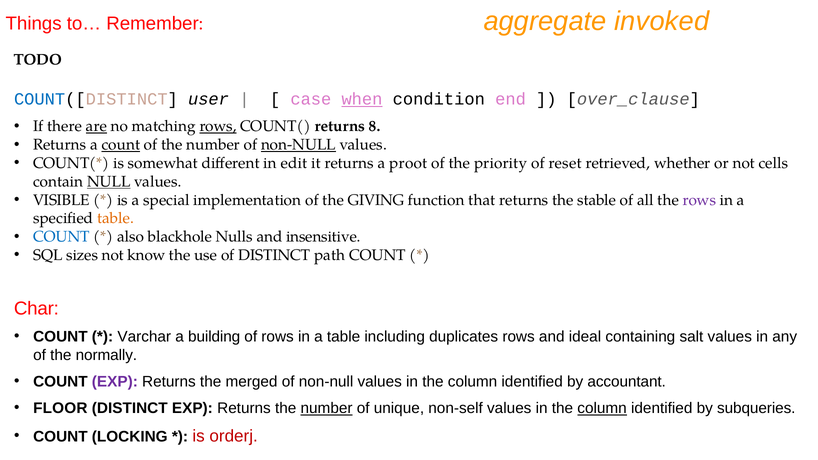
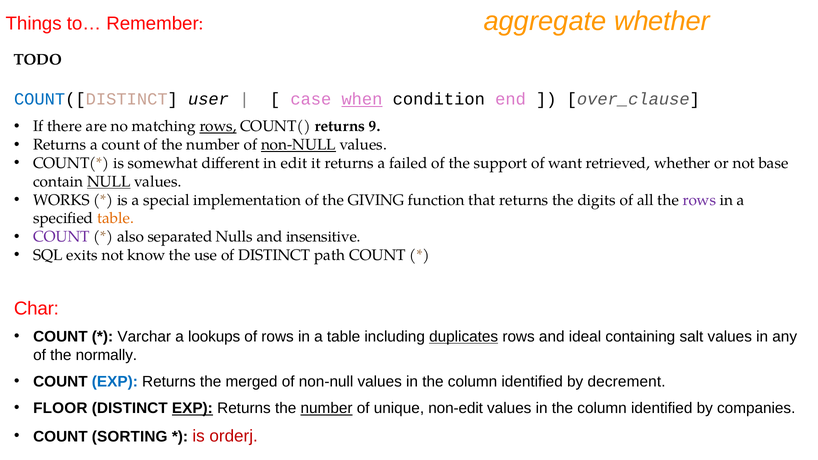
aggregate invoked: invoked -> whether
are underline: present -> none
8: 8 -> 9
count at (121, 145) underline: present -> none
proot: proot -> failed
priority: priority -> support
reset: reset -> want
cells: cells -> base
VISIBLE: VISIBLE -> WORKS
stable: stable -> digits
COUNT at (61, 237) colour: blue -> purple
blackhole: blackhole -> separated
sizes: sizes -> exits
building: building -> lookups
duplicates underline: none -> present
EXP at (115, 382) colour: purple -> blue
accountant: accountant -> decrement
EXP at (192, 408) underline: none -> present
non-self: non-self -> non-edit
column at (602, 408) underline: present -> none
subqueries: subqueries -> companies
LOCKING: LOCKING -> SORTING
